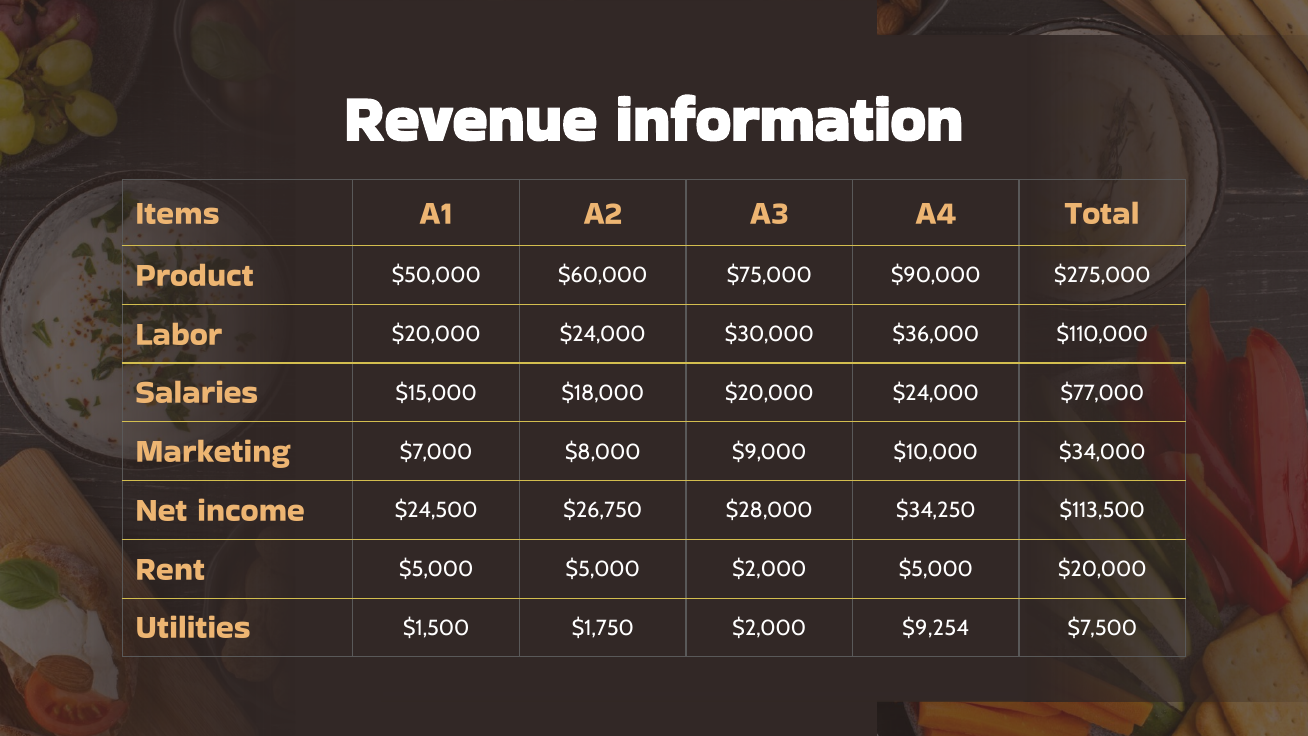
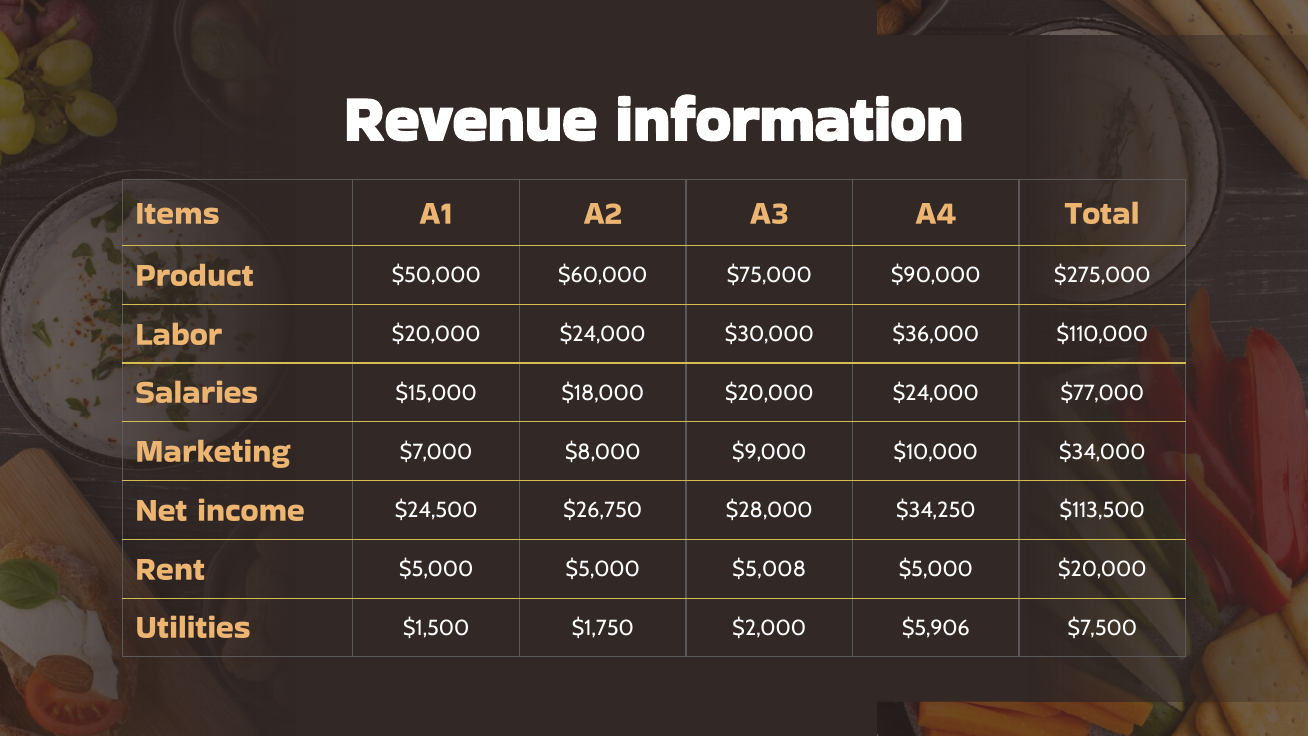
$5,000 $2,000: $2,000 -> $5,008
$9,254: $9,254 -> $5,906
